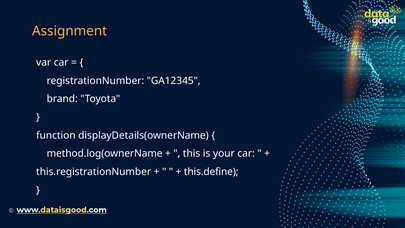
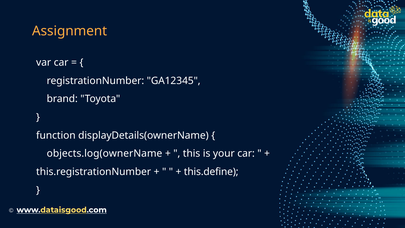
method.log(ownerName: method.log(ownerName -> objects.log(ownerName
